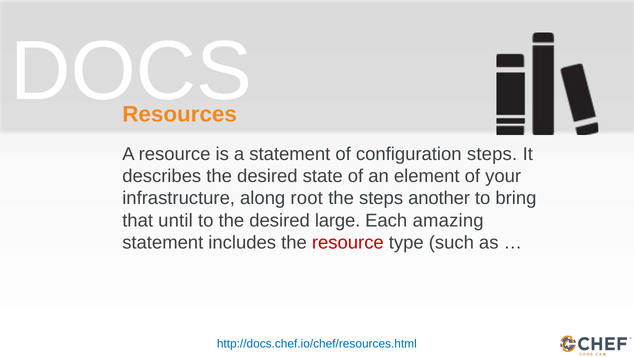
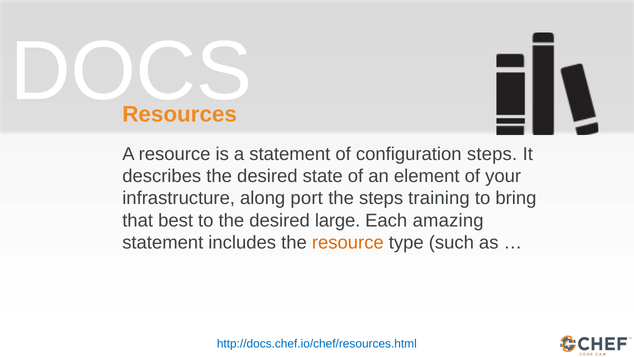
root: root -> port
another: another -> training
until: until -> best
resource at (348, 242) colour: red -> orange
